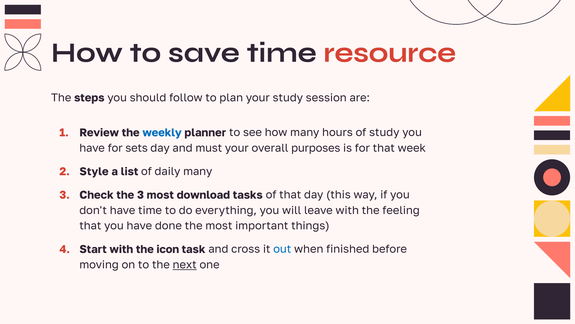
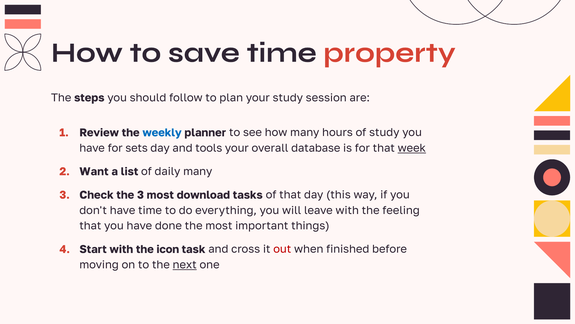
resource: resource -> property
must: must -> tools
purposes: purposes -> database
week underline: none -> present
Style: Style -> Want
out colour: blue -> red
